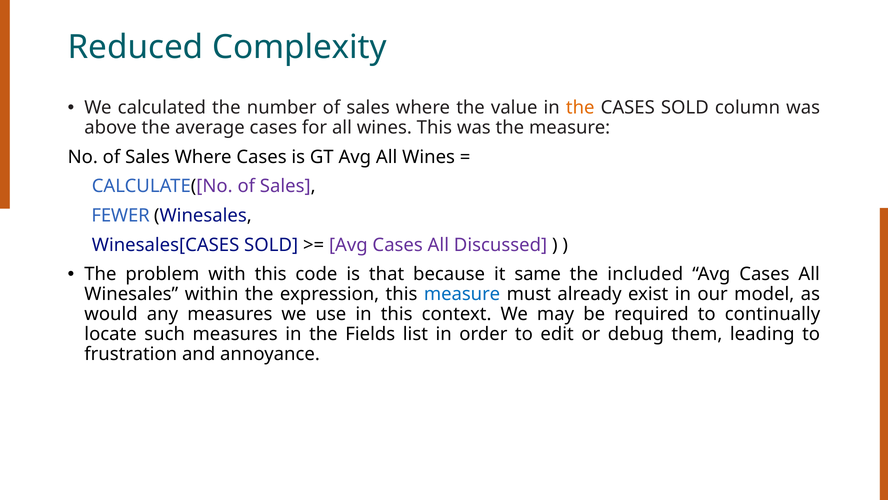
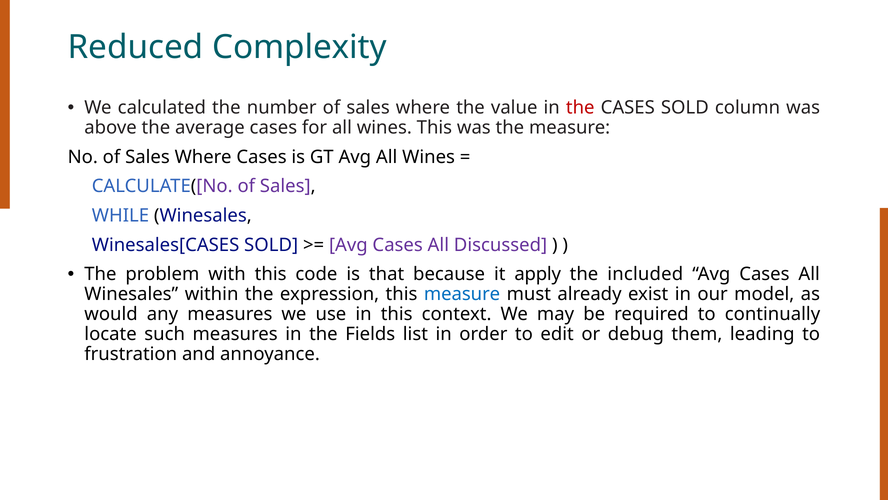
the at (580, 108) colour: orange -> red
FEWER: FEWER -> WHILE
same: same -> apply
